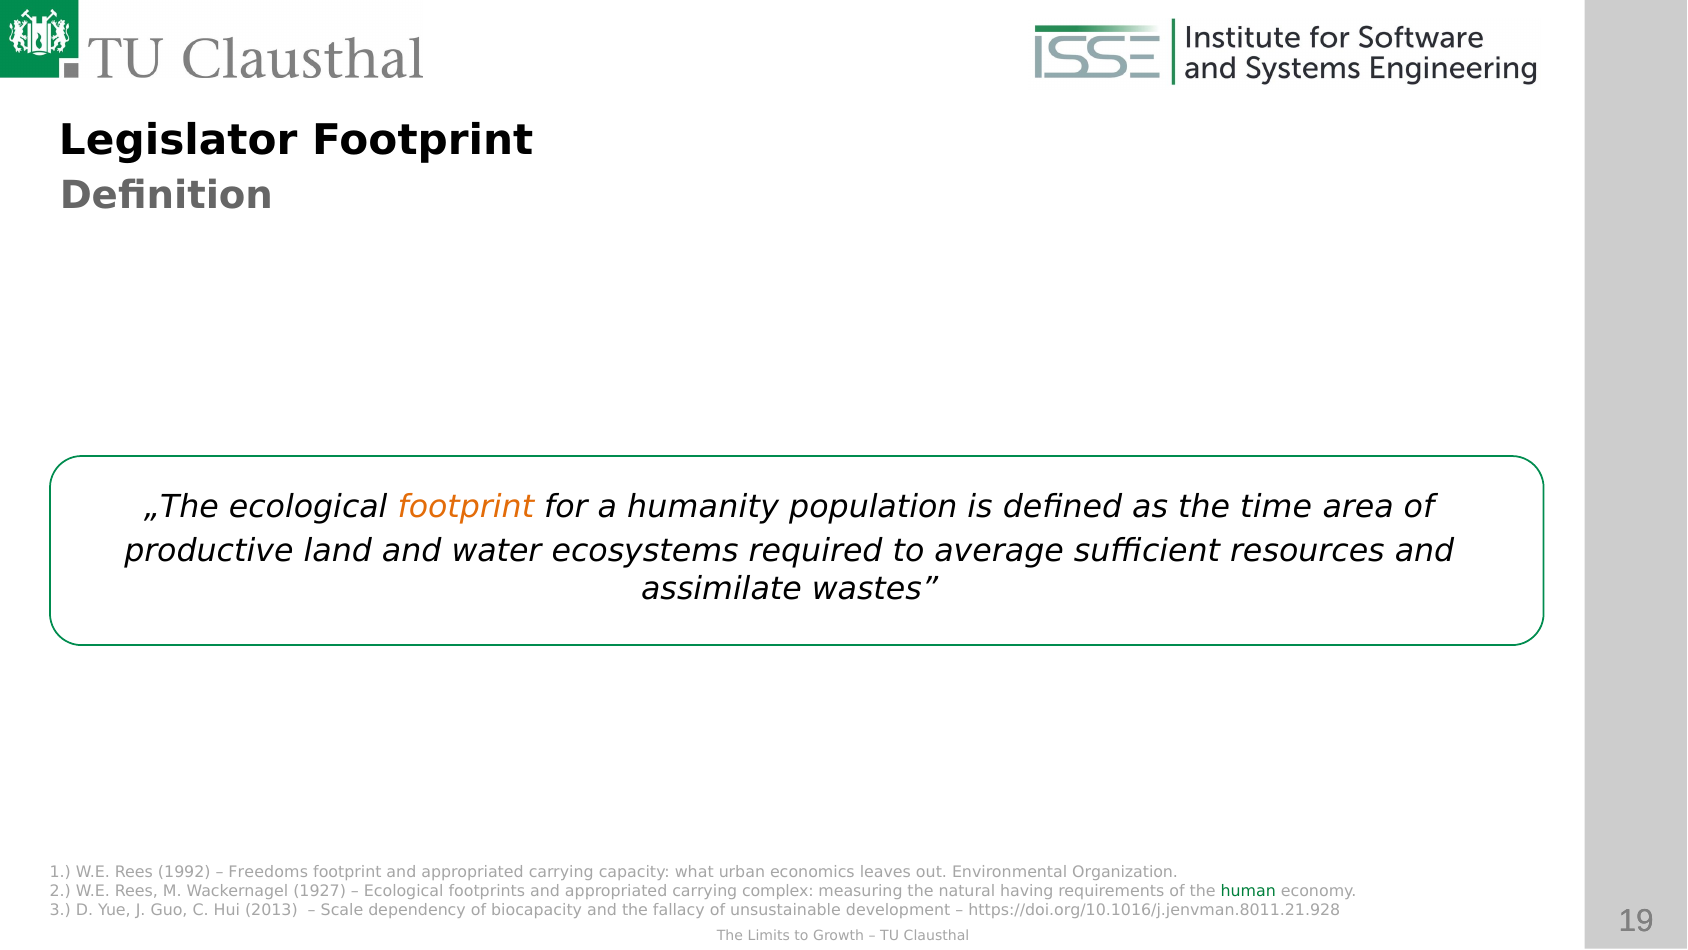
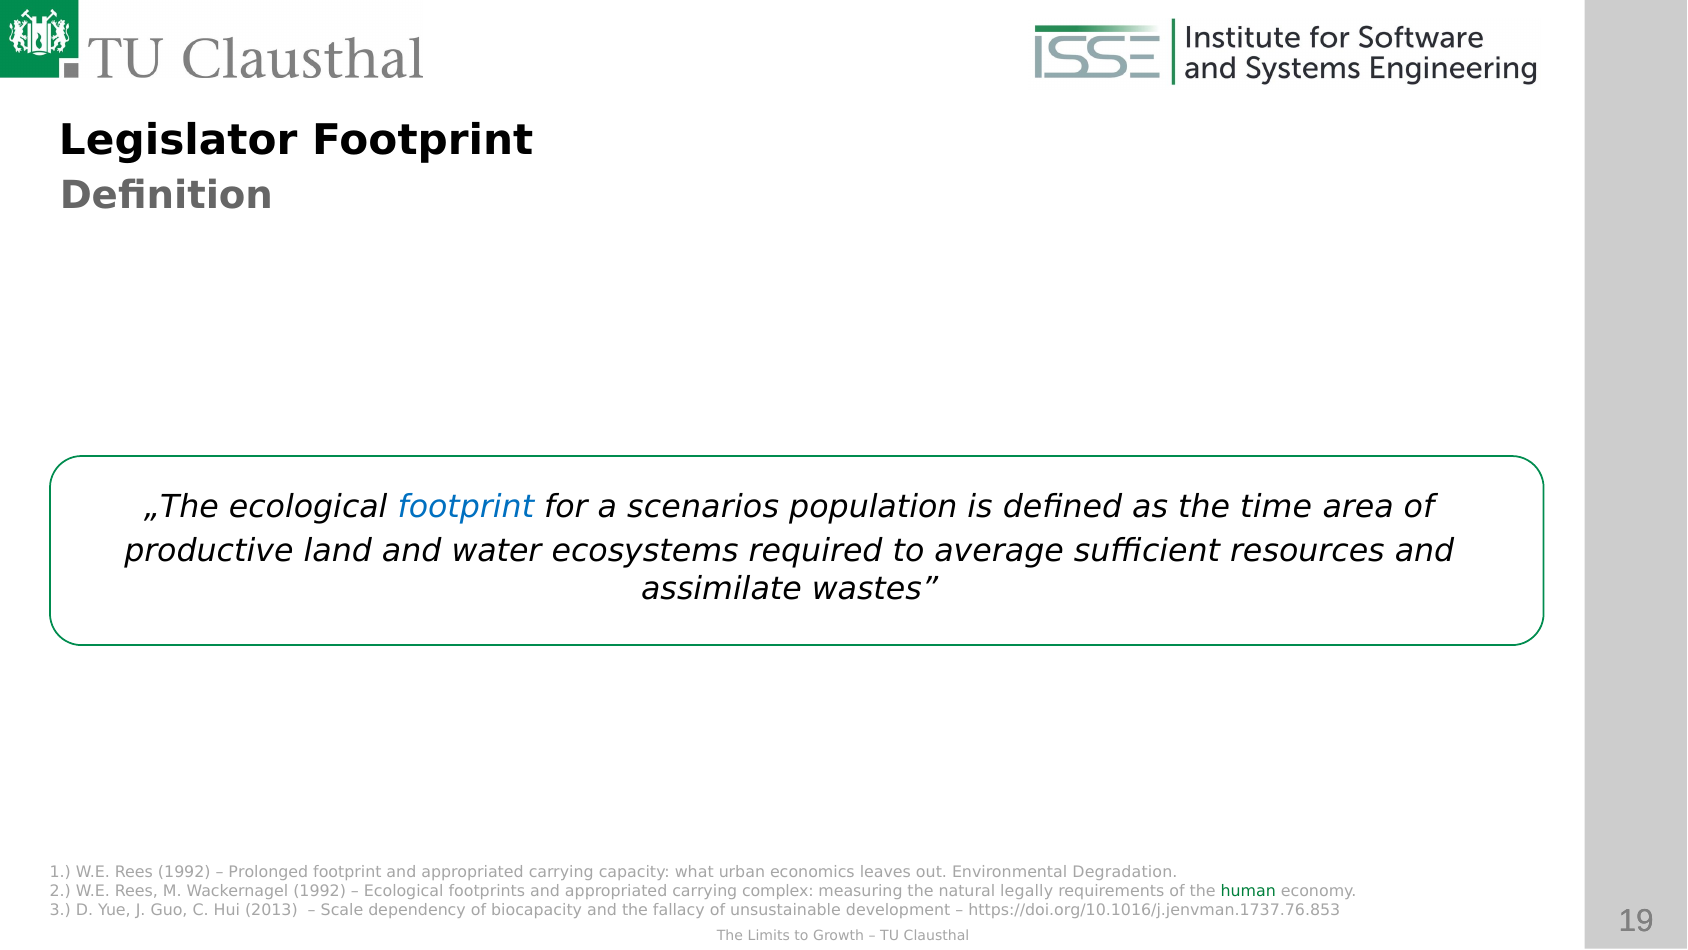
footprint at (466, 507) colour: orange -> blue
humanity: humanity -> scenarios
Freedoms: Freedoms -> Prolonged
Organization: Organization -> Degradation
Wackernagel 1927: 1927 -> 1992
having: having -> legally
https://doi.org/10.1016/j.jenvman.8011.21.928: https://doi.org/10.1016/j.jenvman.8011.21.928 -> https://doi.org/10.1016/j.jenvman.1737.76.853
